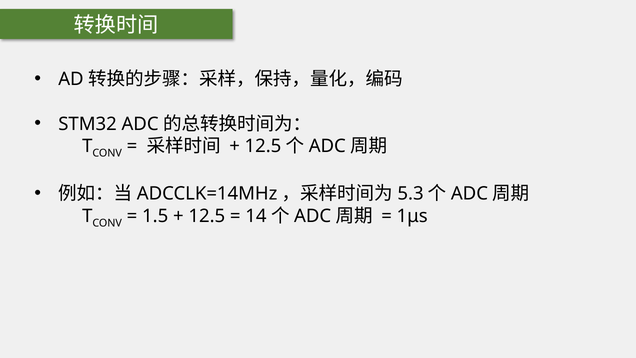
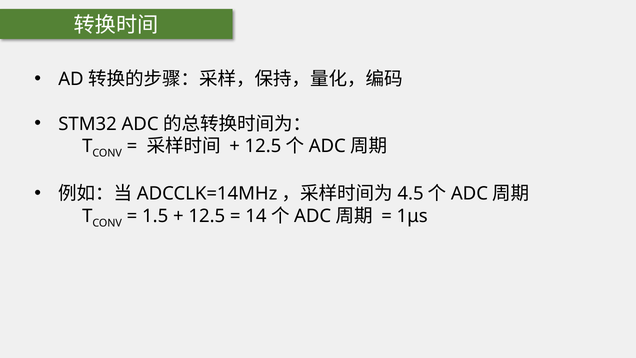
5.3: 5.3 -> 4.5
